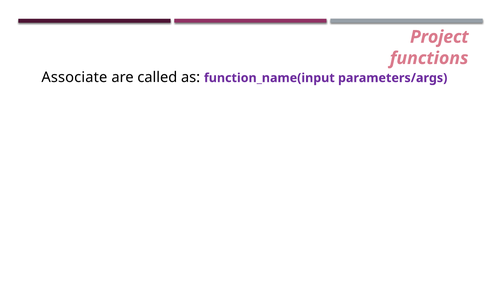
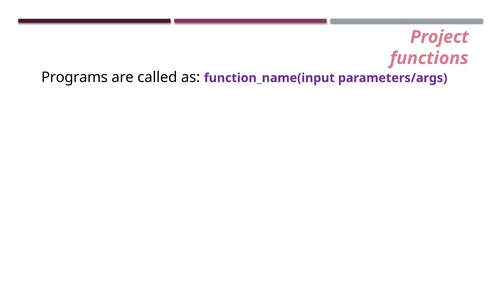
Associate: Associate -> Programs
